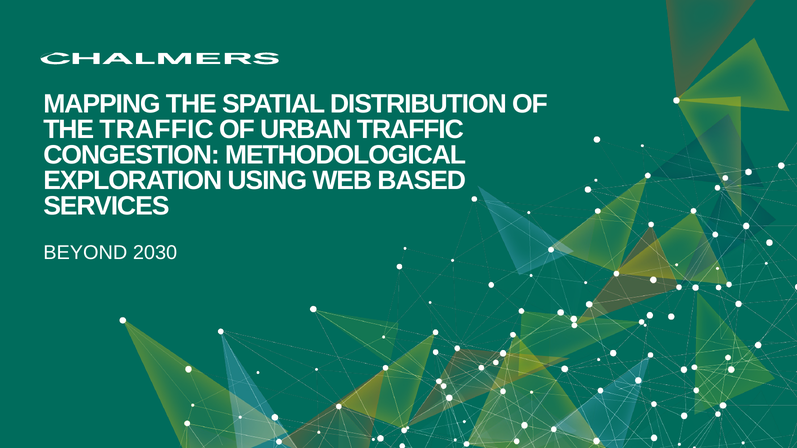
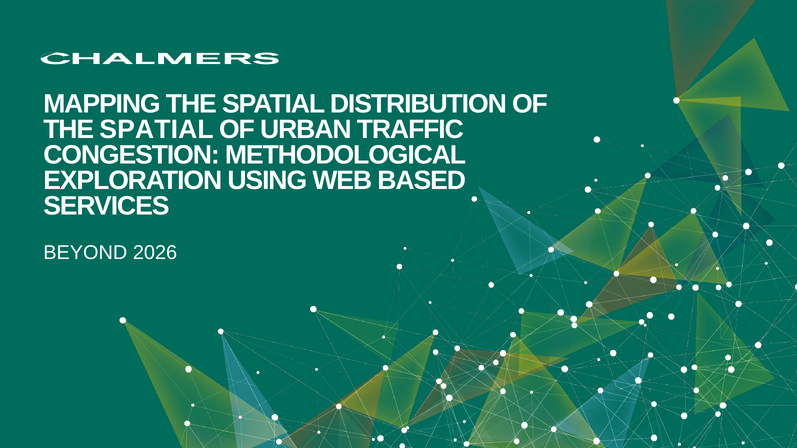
TRAFFIC at (157, 129): TRAFFIC -> SPATIAL
2030: 2030 -> 2026
